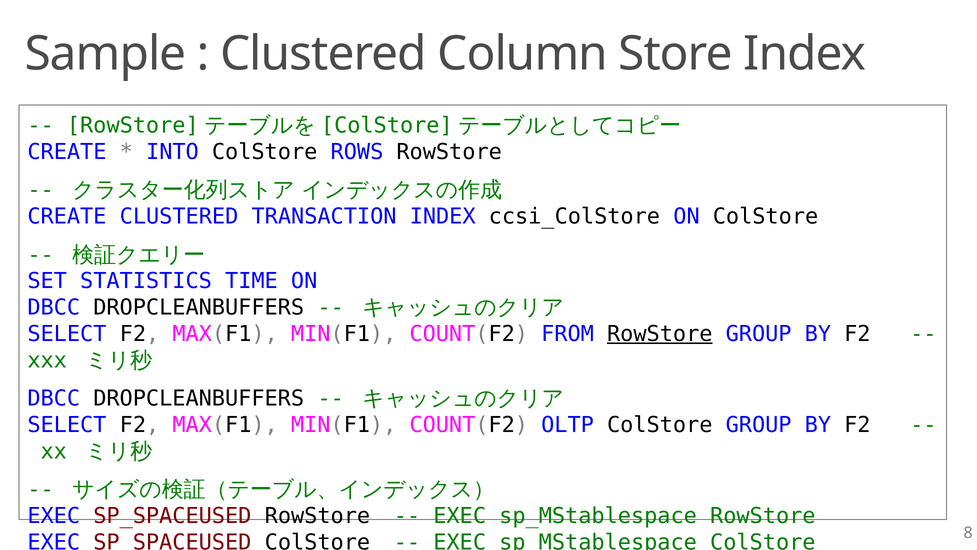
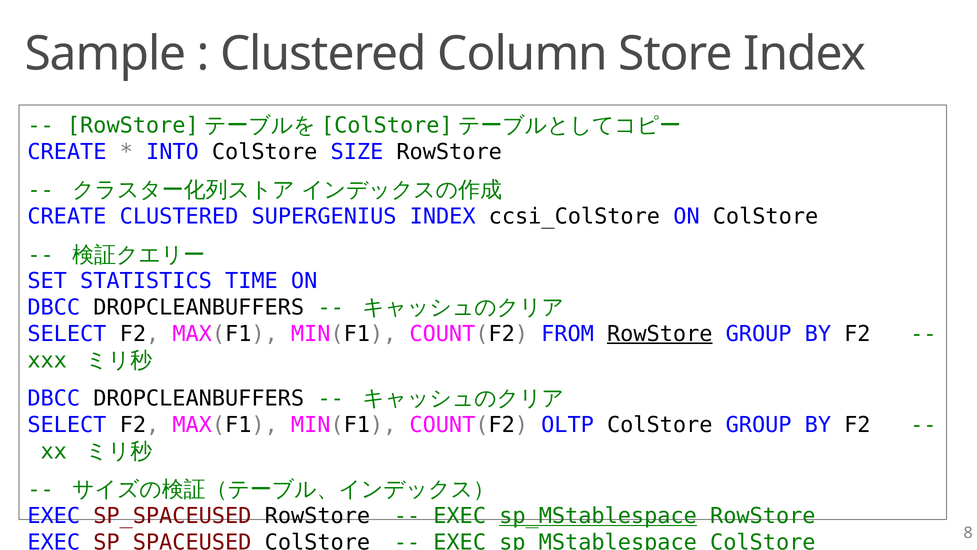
ROWS: ROWS -> SIZE
TRANSACTION: TRANSACTION -> SUPERGENIUS
sp_MStablespace at (598, 516) underline: none -> present
